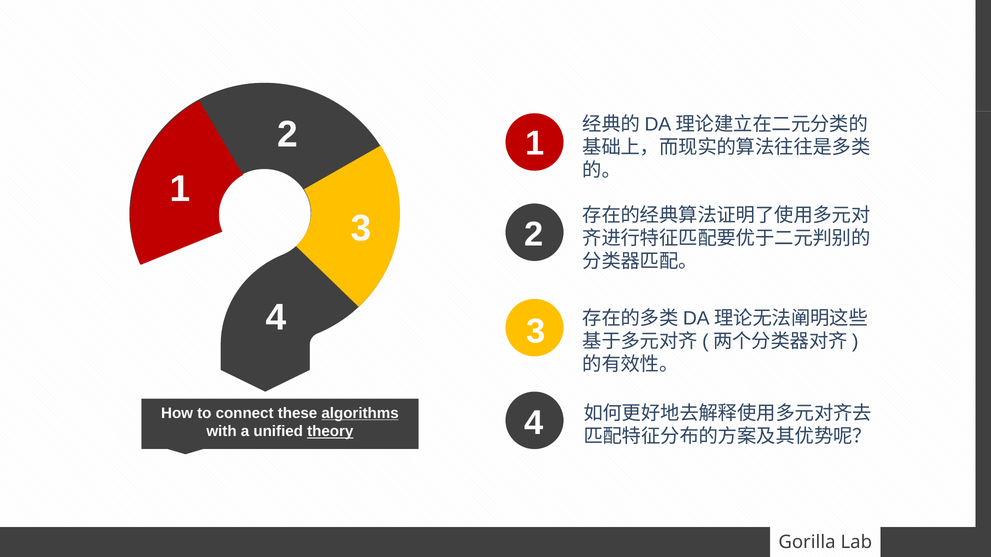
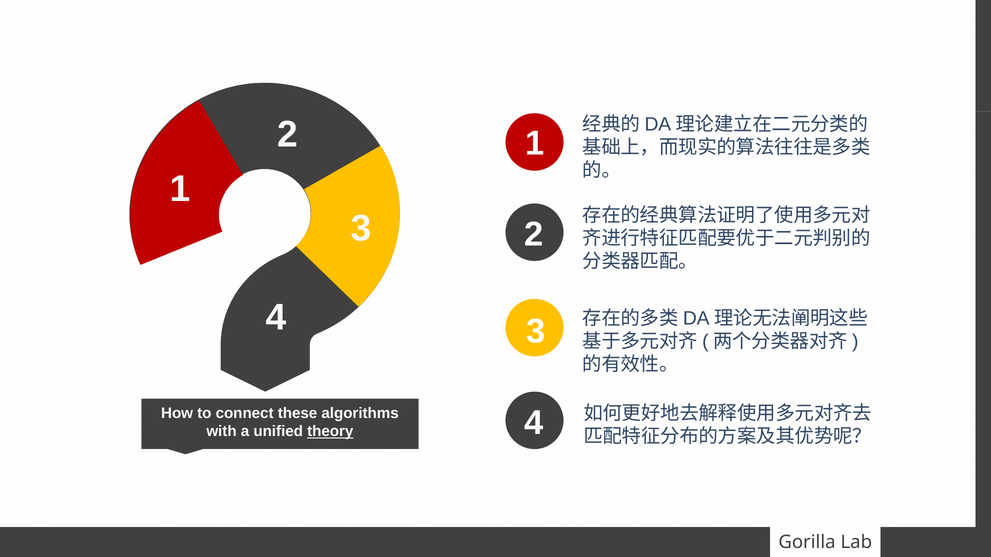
algorithms underline: present -> none
